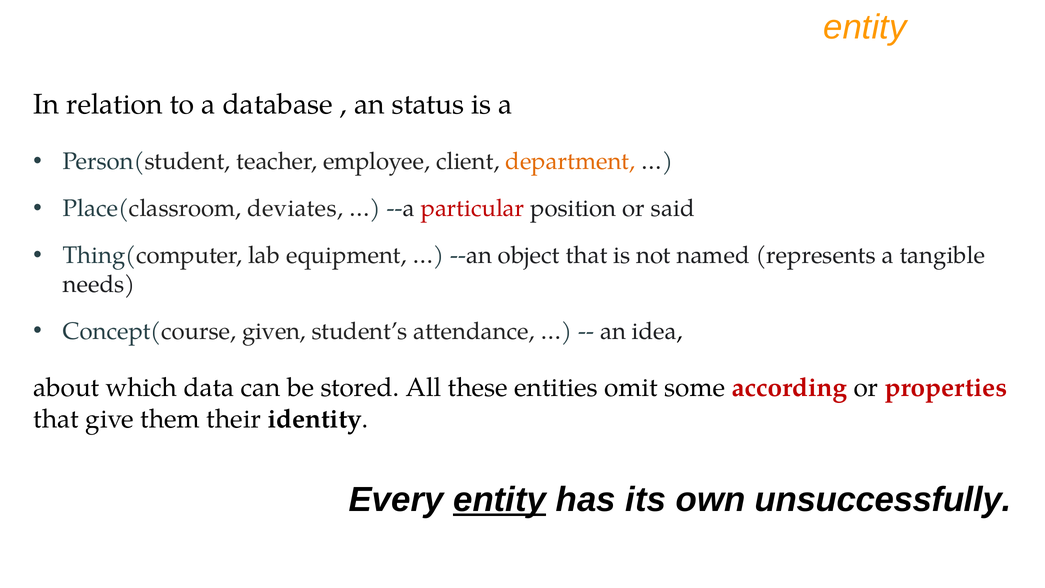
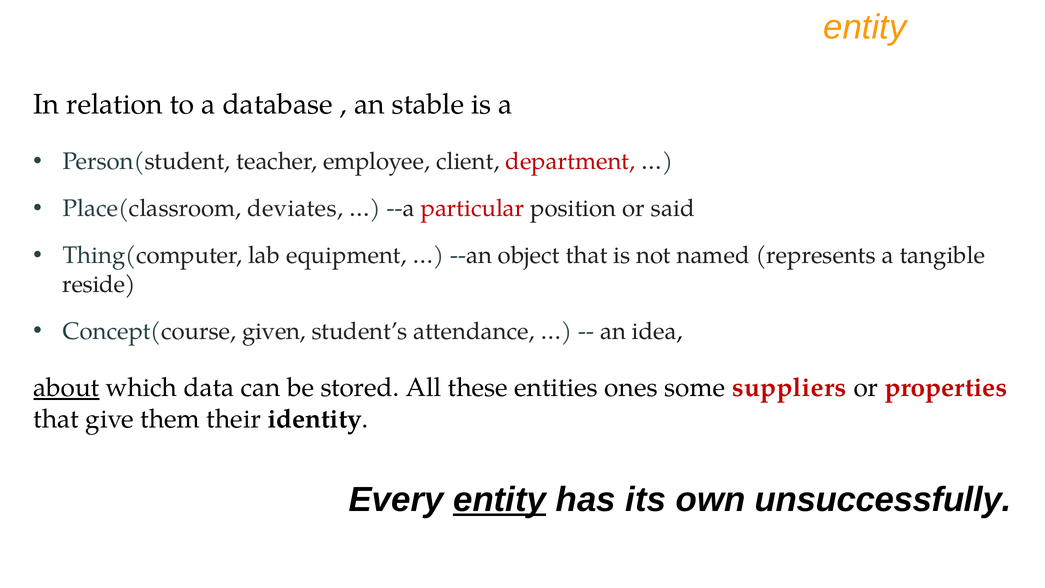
status: status -> stable
department colour: orange -> red
needs: needs -> reside
about underline: none -> present
omit: omit -> ones
according: according -> suppliers
